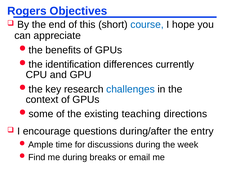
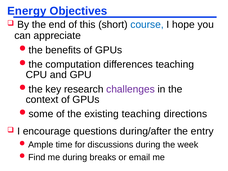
Rogers: Rogers -> Energy
identification: identification -> computation
differences currently: currently -> teaching
challenges colour: blue -> purple
